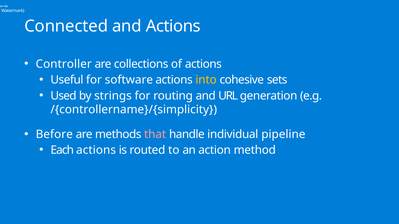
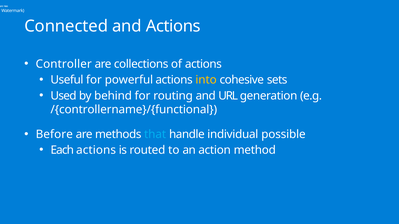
software: software -> powerful
strings: strings -> behind
/{controllername}/{simplicity: /{controllername}/{simplicity -> /{controllername}/{functional
that colour: pink -> light blue
pipeline: pipeline -> possible
